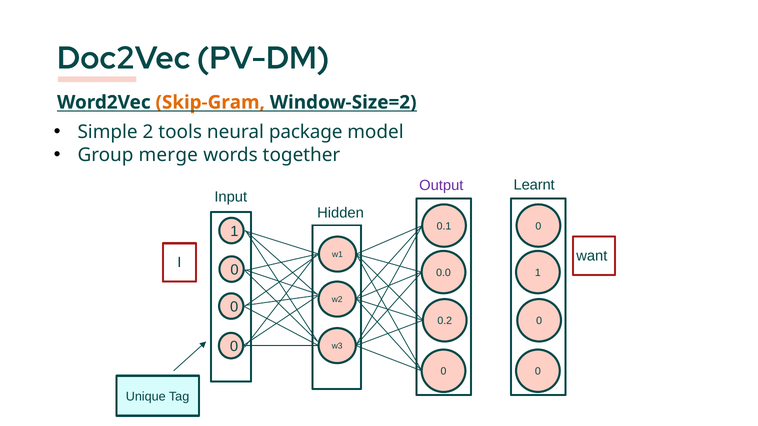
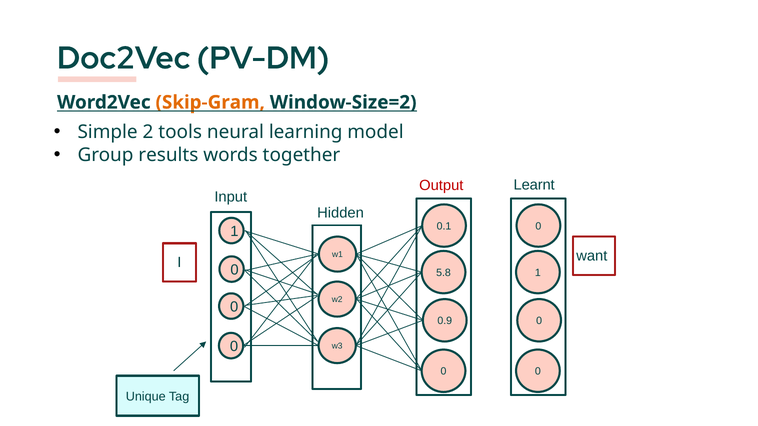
package: package -> learning
merge: merge -> results
Output colour: purple -> red
0.0: 0.0 -> 5.8
0.2: 0.2 -> 0.9
